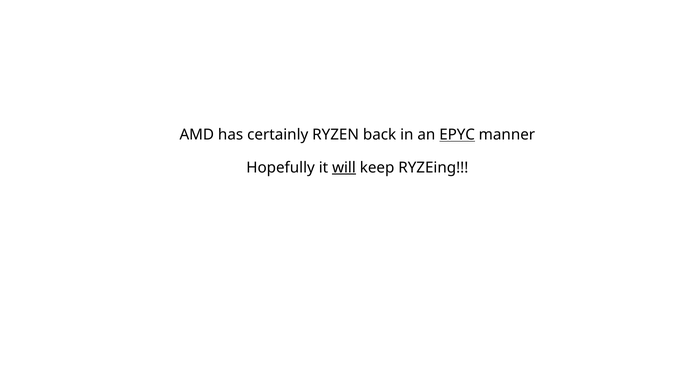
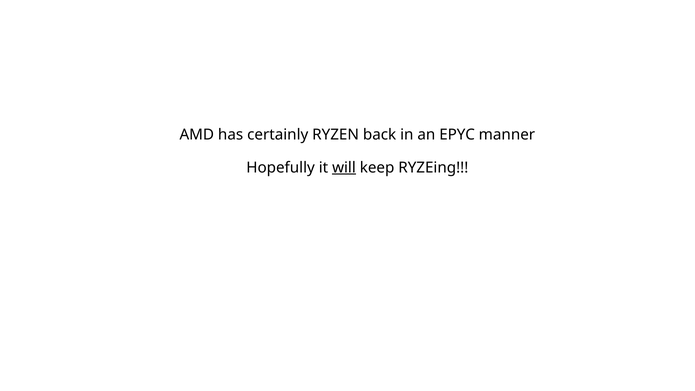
EPYC underline: present -> none
